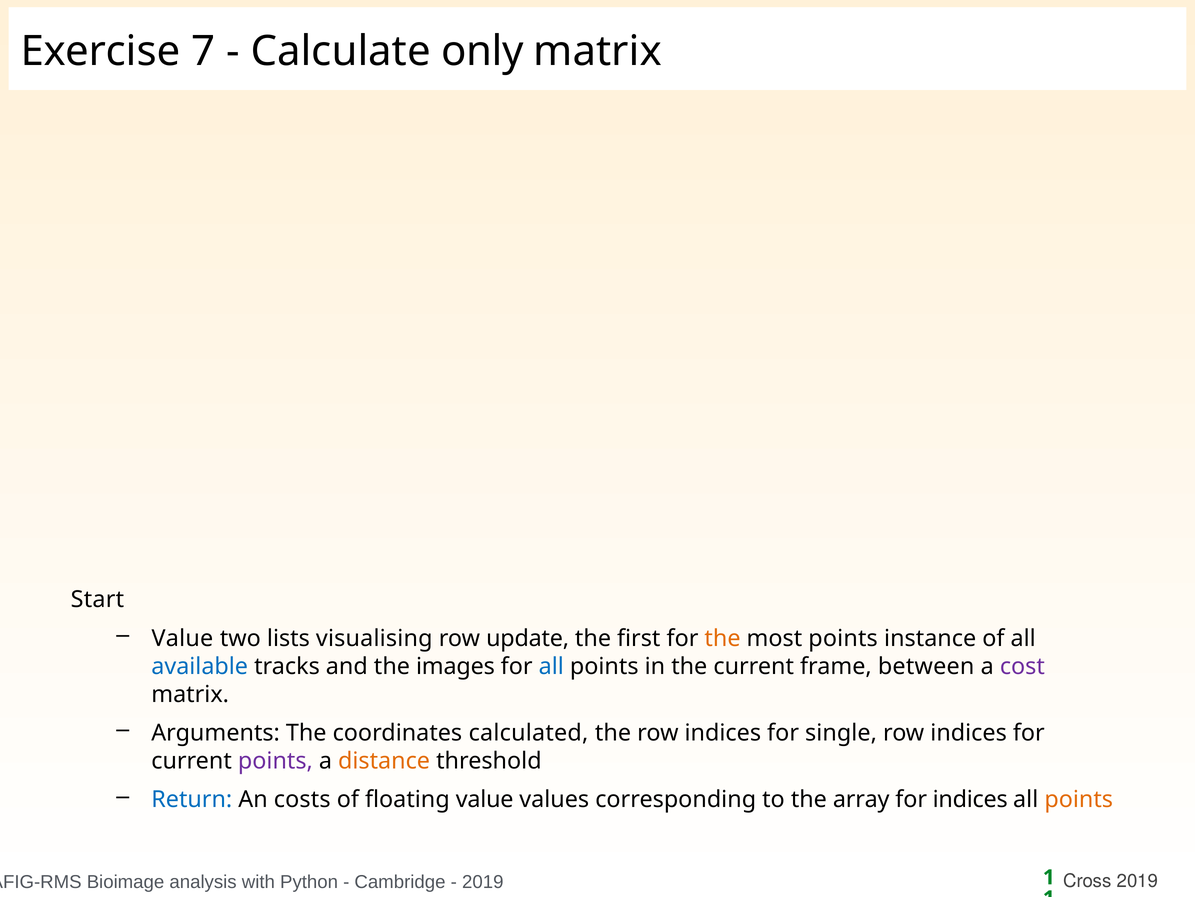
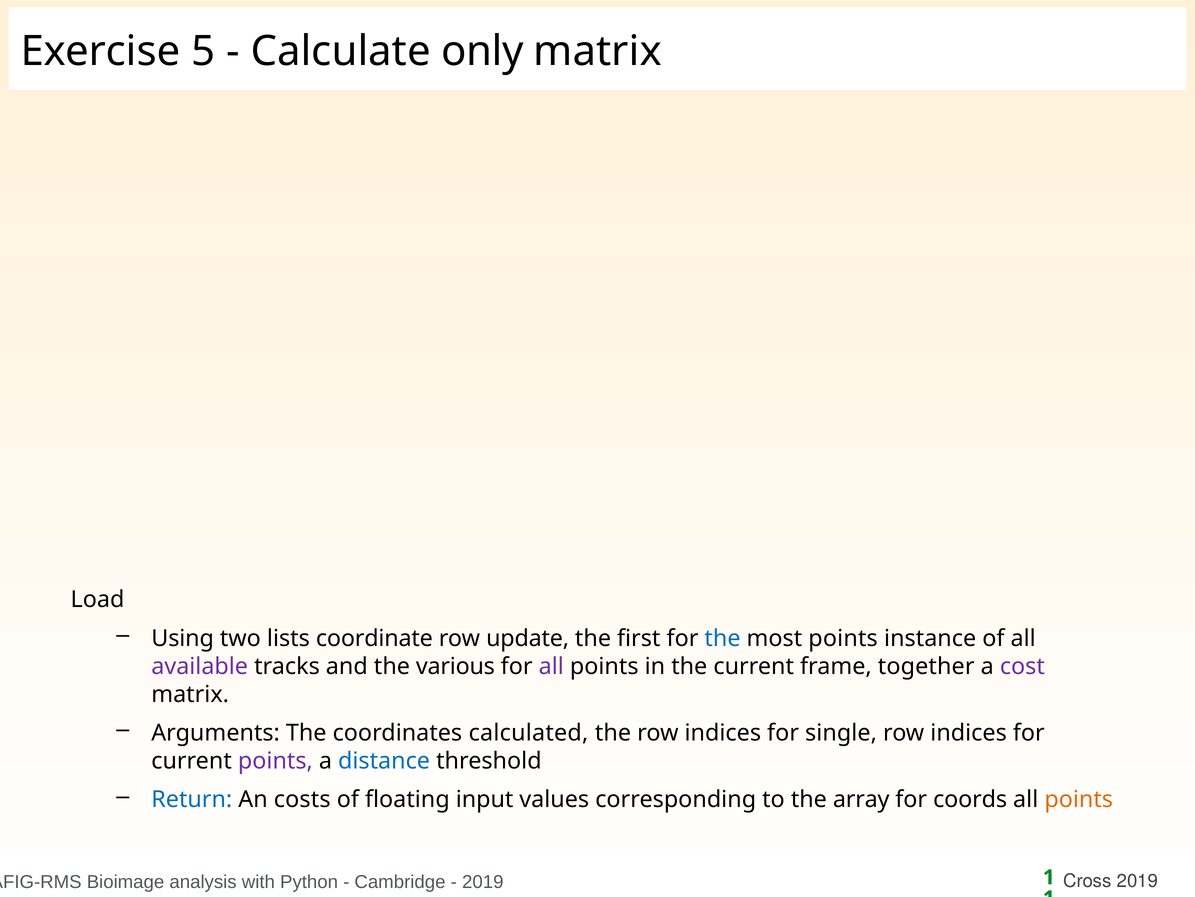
7: 7 -> 5
Start: Start -> Load
Value at (182, 638): Value -> Using
visualising: visualising -> coordinate
the at (723, 638) colour: orange -> blue
available colour: blue -> purple
images: images -> various
all at (551, 666) colour: blue -> purple
between: between -> together
distance colour: orange -> blue
floating value: value -> input
for indices: indices -> coords
